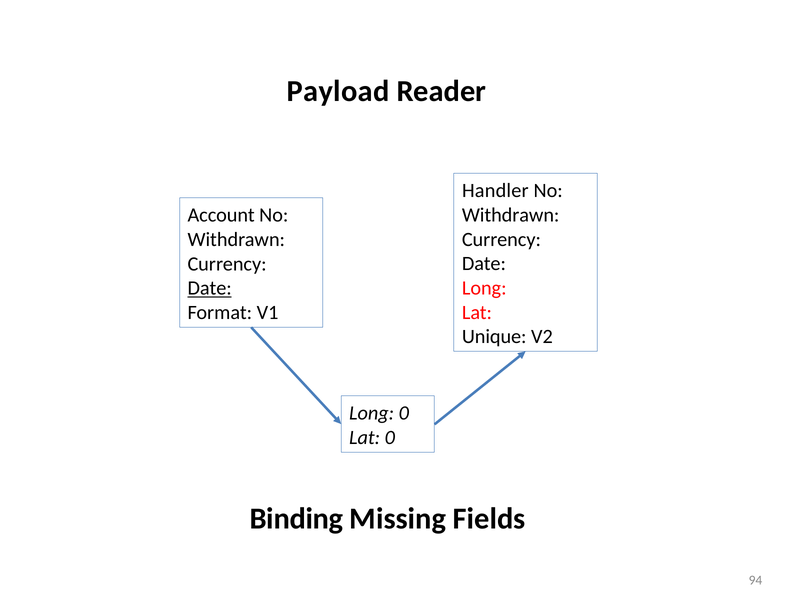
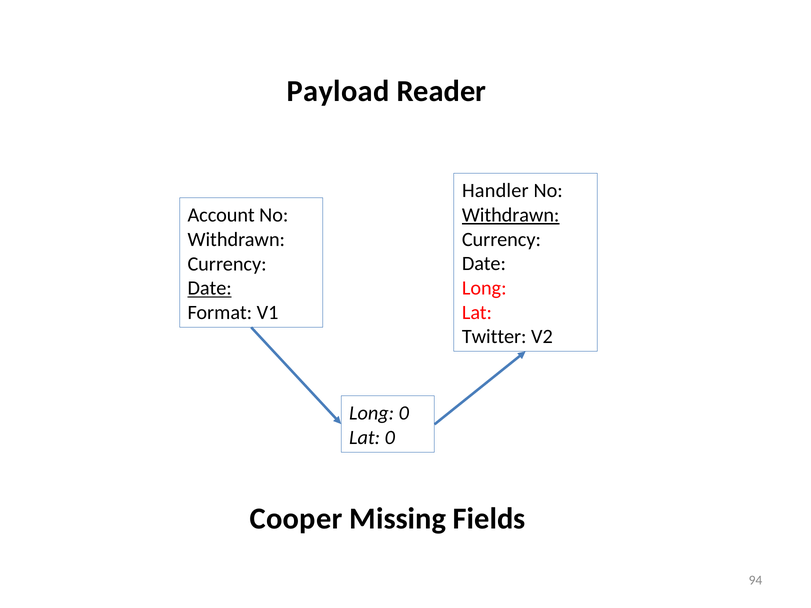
Withdrawn at (511, 215) underline: none -> present
Unique: Unique -> Twitter
Binding: Binding -> Cooper
